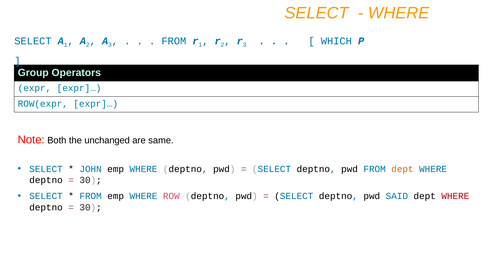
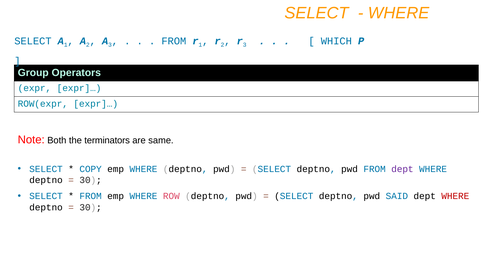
unchanged: unchanged -> terminators
JOHN: JOHN -> COPY
dept at (402, 169) colour: orange -> purple
